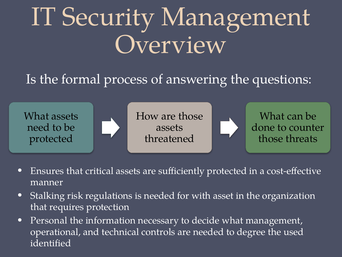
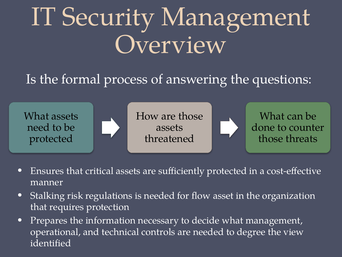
with: with -> flow
Personal: Personal -> Prepares
used: used -> view
